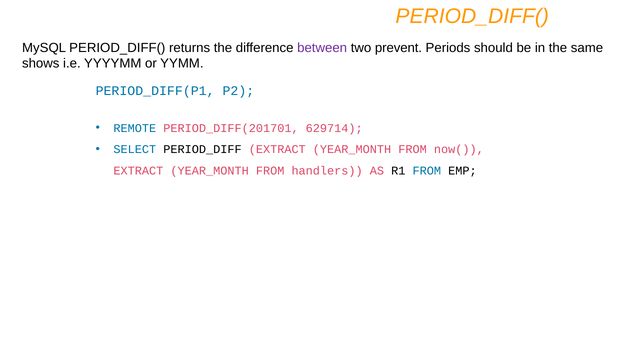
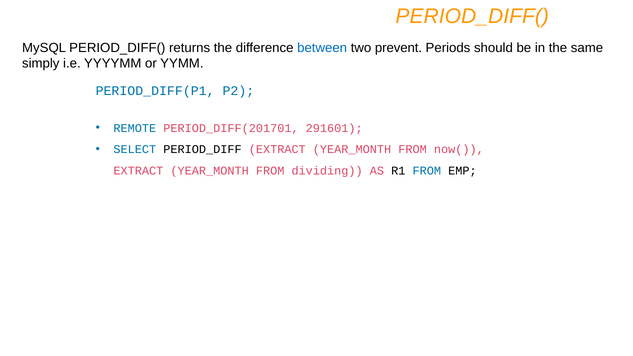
between colour: purple -> blue
shows: shows -> simply
629714: 629714 -> 291601
handlers: handlers -> dividing
